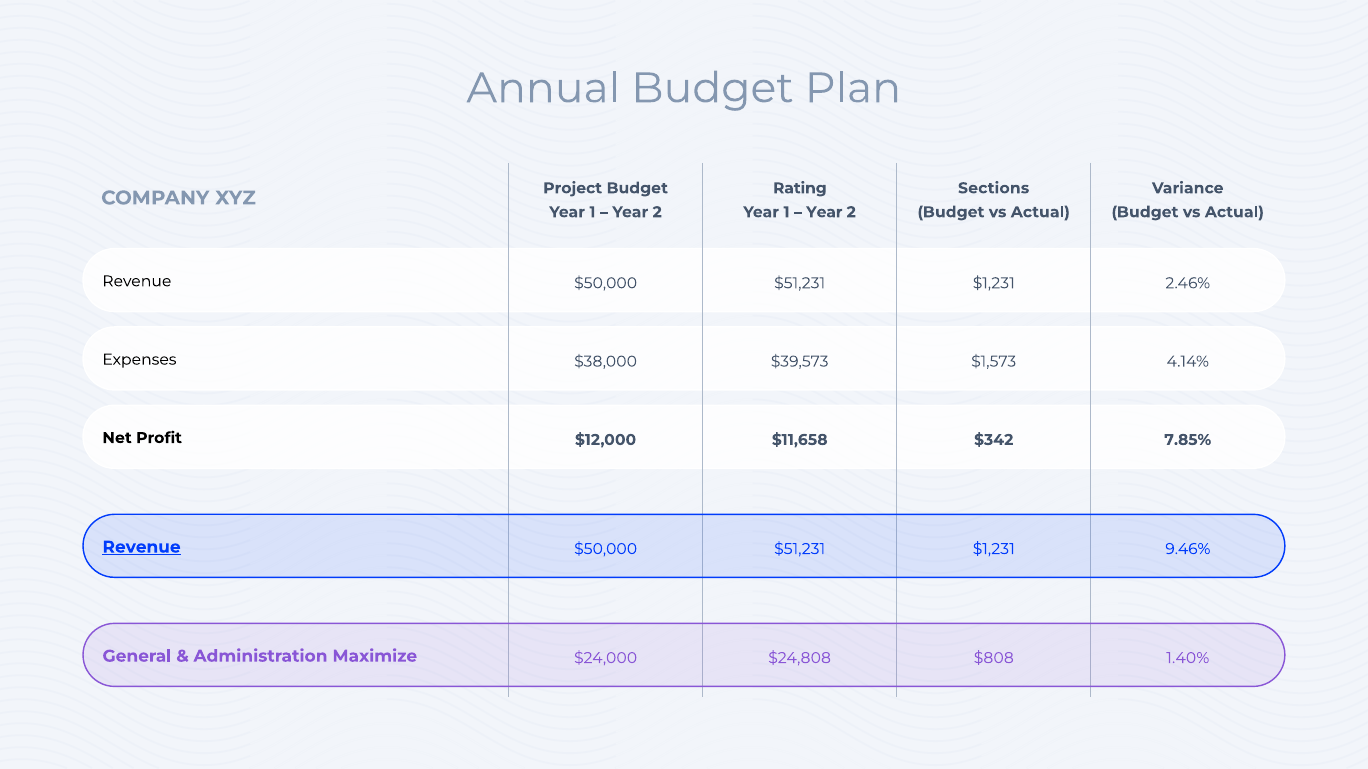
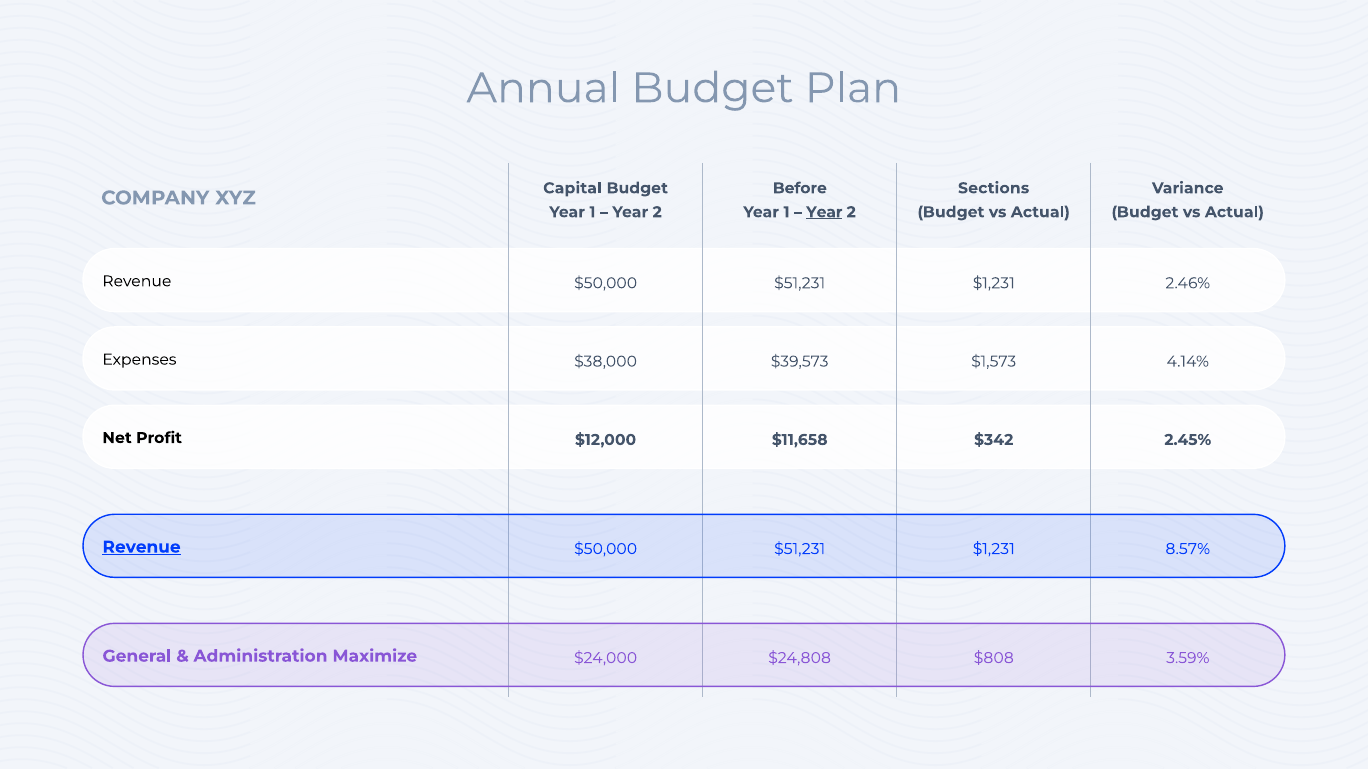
Project: Project -> Capital
Rating: Rating -> Before
Year at (824, 212) underline: none -> present
7.85%: 7.85% -> 2.45%
9.46%: 9.46% -> 8.57%
1.40%: 1.40% -> 3.59%
